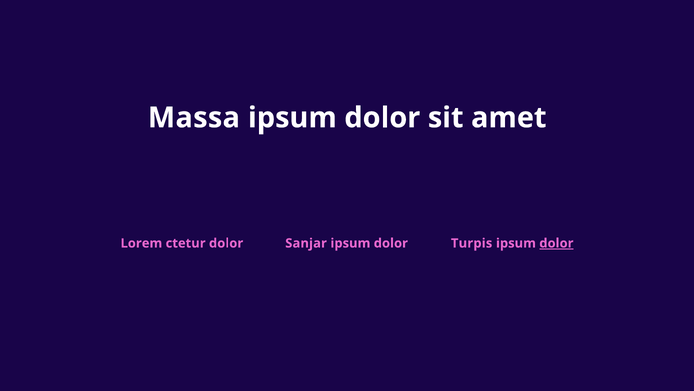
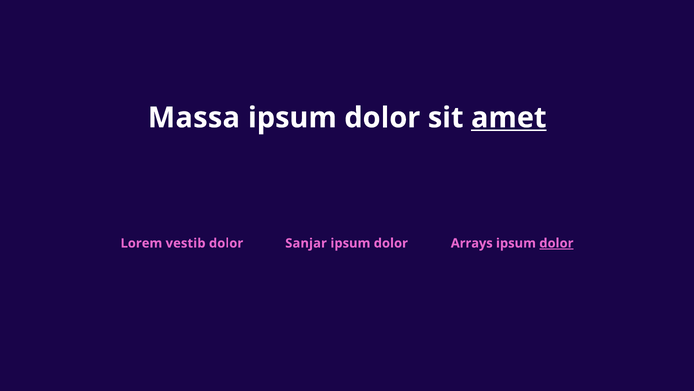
amet underline: none -> present
ctetur: ctetur -> vestib
Turpis: Turpis -> Arrays
